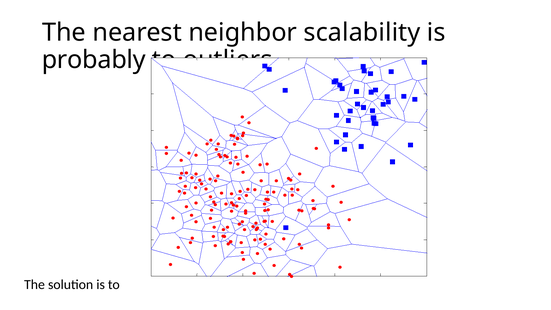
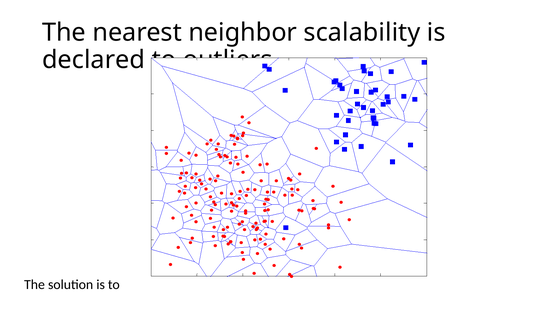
probably: probably -> declared
